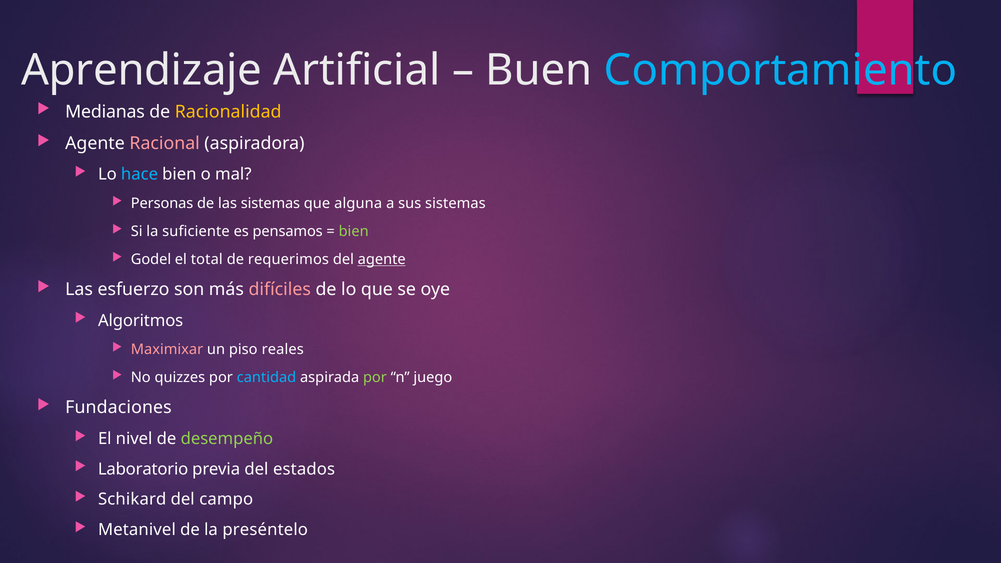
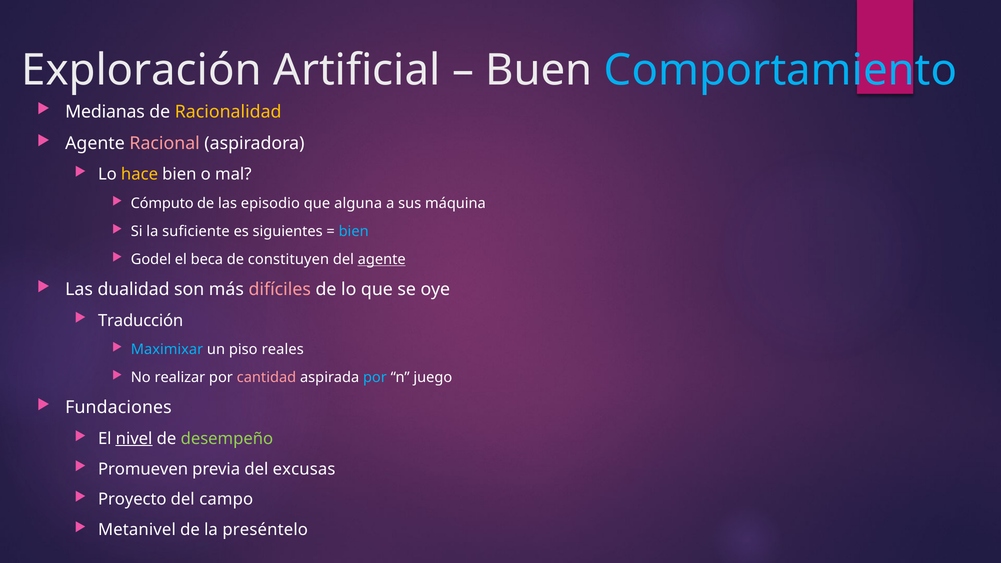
Aprendizaje: Aprendizaje -> Exploración
hace colour: light blue -> yellow
Personas: Personas -> Cómputo
las sistemas: sistemas -> episodio
sus sistemas: sistemas -> máquina
pensamos: pensamos -> siguientes
bien at (354, 232) colour: light green -> light blue
total: total -> beca
requerimos: requerimos -> constituyen
esfuerzo: esfuerzo -> dualidad
Algoritmos: Algoritmos -> Traducción
Maximixar colour: pink -> light blue
quizzes: quizzes -> realizar
cantidad colour: light blue -> pink
por at (375, 378) colour: light green -> light blue
nivel underline: none -> present
Laboratorio: Laboratorio -> Promueven
estados: estados -> excusas
Schikard: Schikard -> Proyecto
